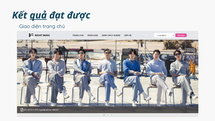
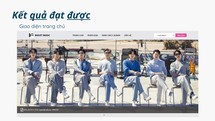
được underline: none -> present
